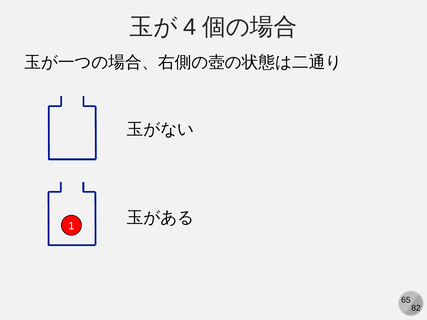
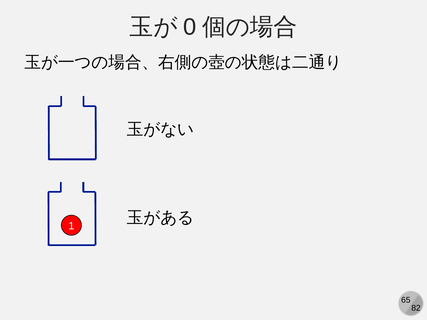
4: 4 -> 0
